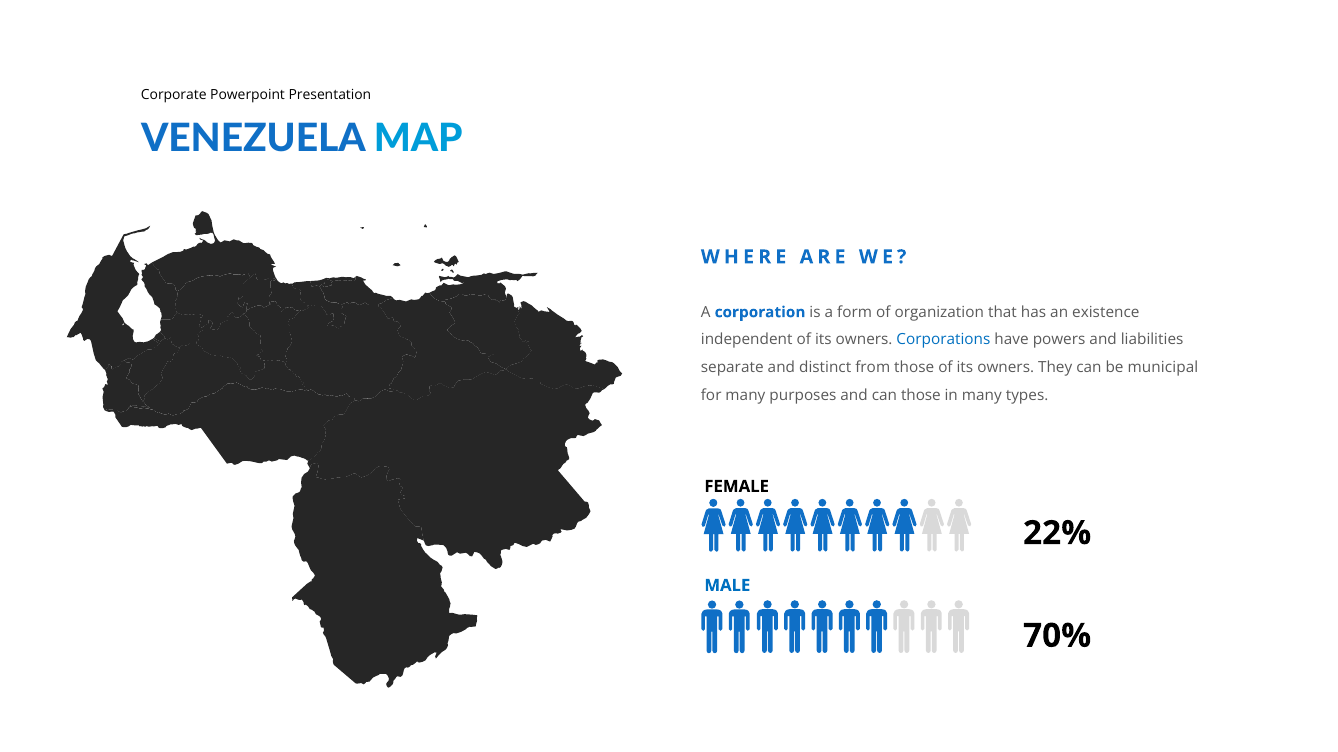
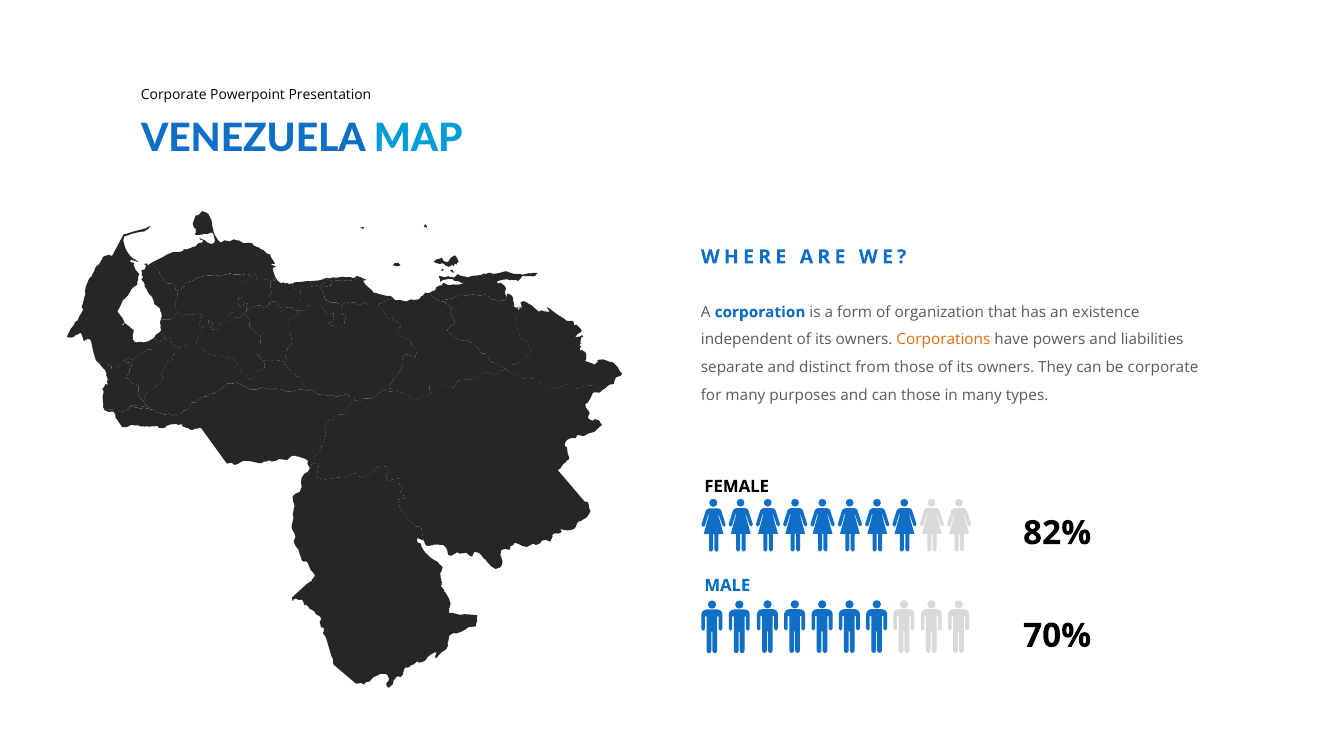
Corporations colour: blue -> orange
be municipal: municipal -> corporate
22%: 22% -> 82%
